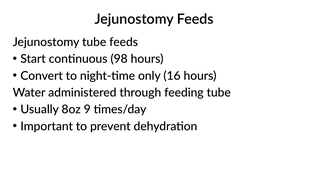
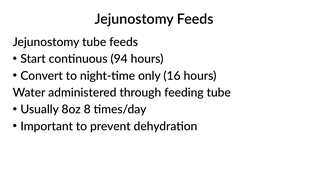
98: 98 -> 94
9: 9 -> 8
